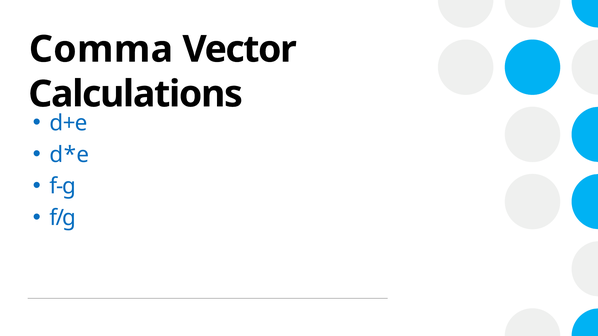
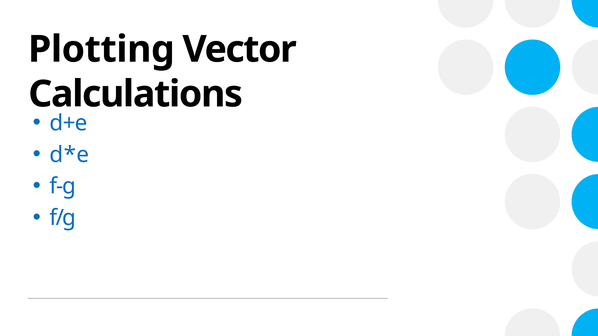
Comma: Comma -> Plotting
